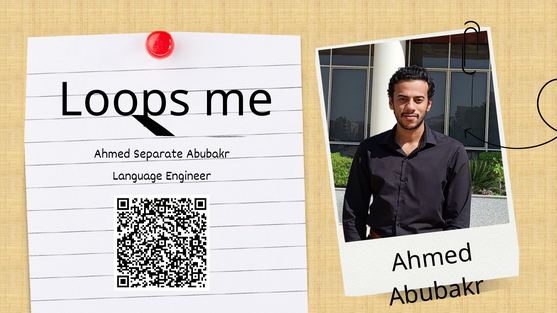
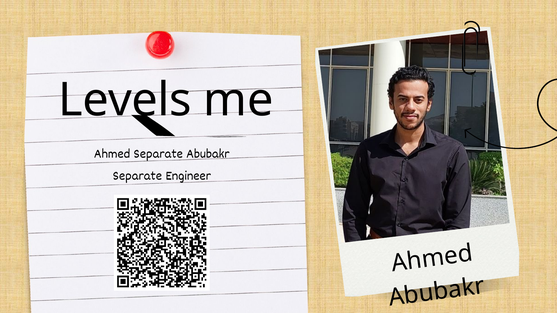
Loops: Loops -> Levels
Language at (137, 175): Language -> Separate
